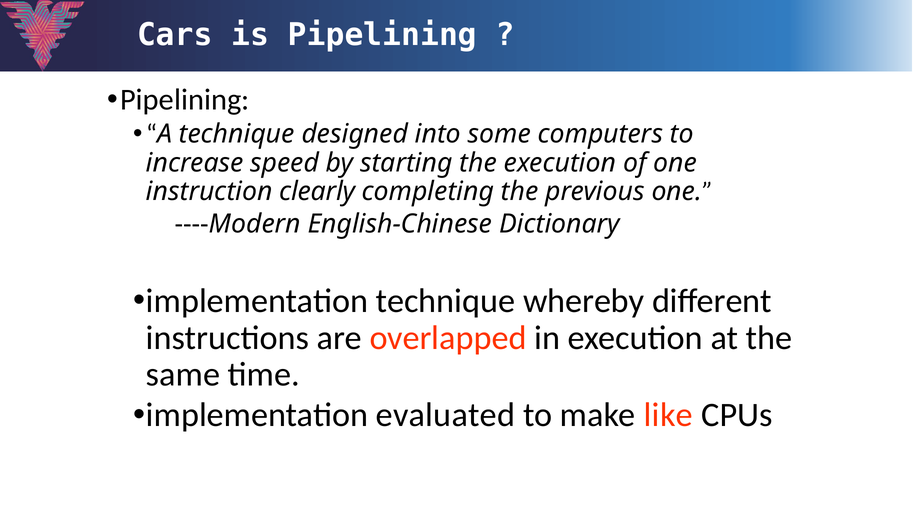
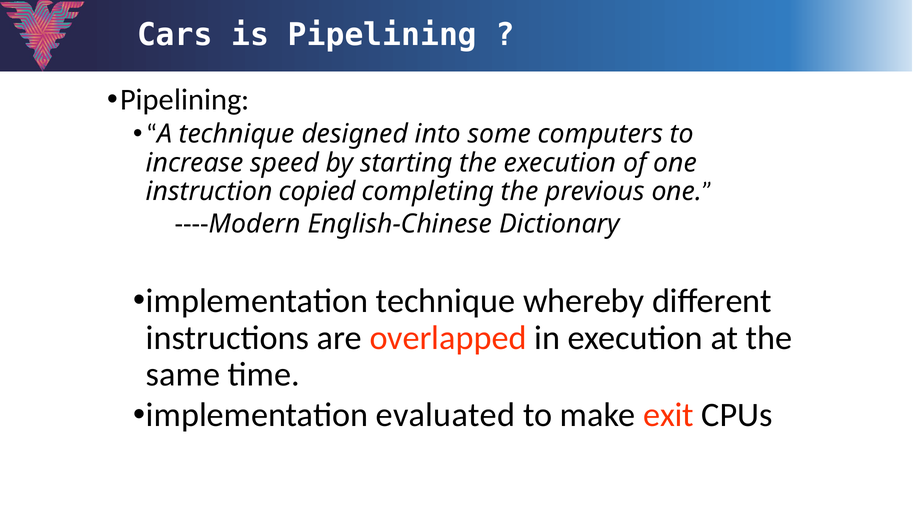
clearly: clearly -> copied
like: like -> exit
